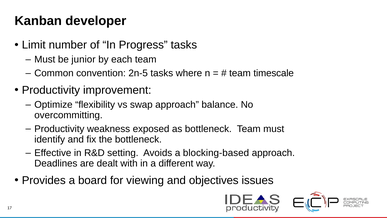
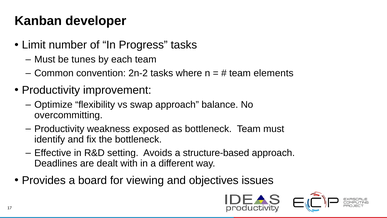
junior: junior -> tunes
2n-5: 2n-5 -> 2n-2
timescale: timescale -> elements
blocking-based: blocking-based -> structure-based
